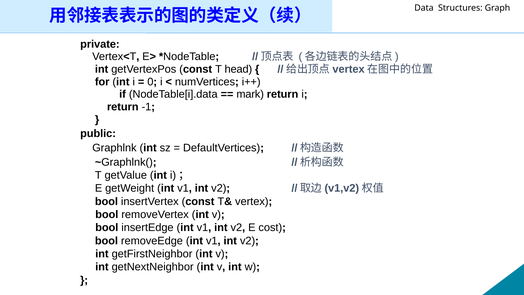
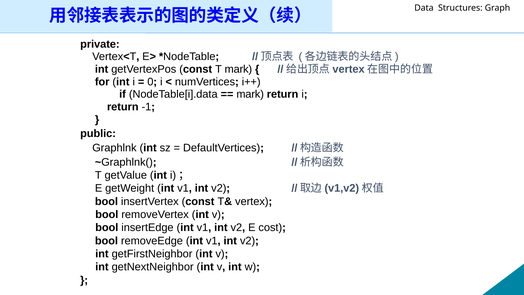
T head: head -> mark
